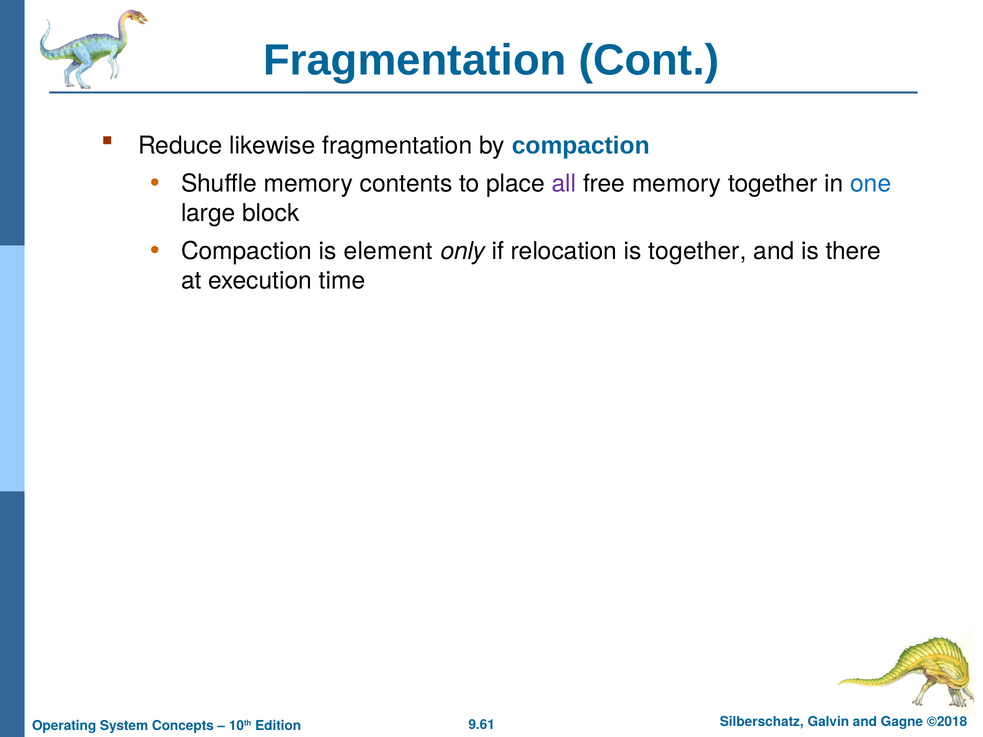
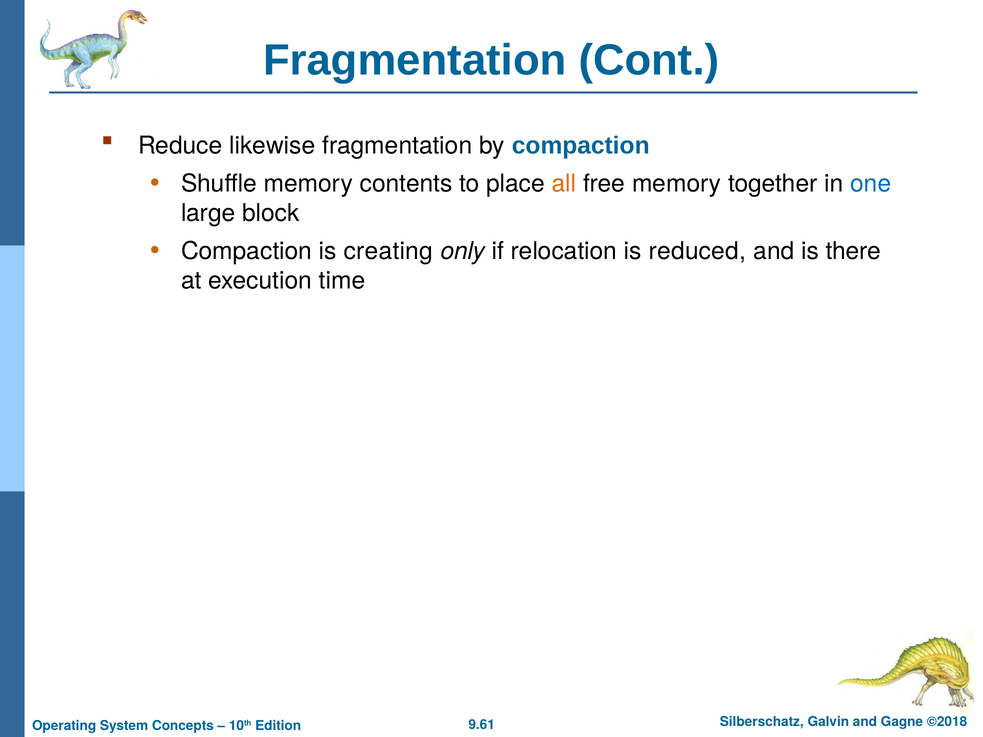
all colour: purple -> orange
element: element -> creating
is together: together -> reduced
